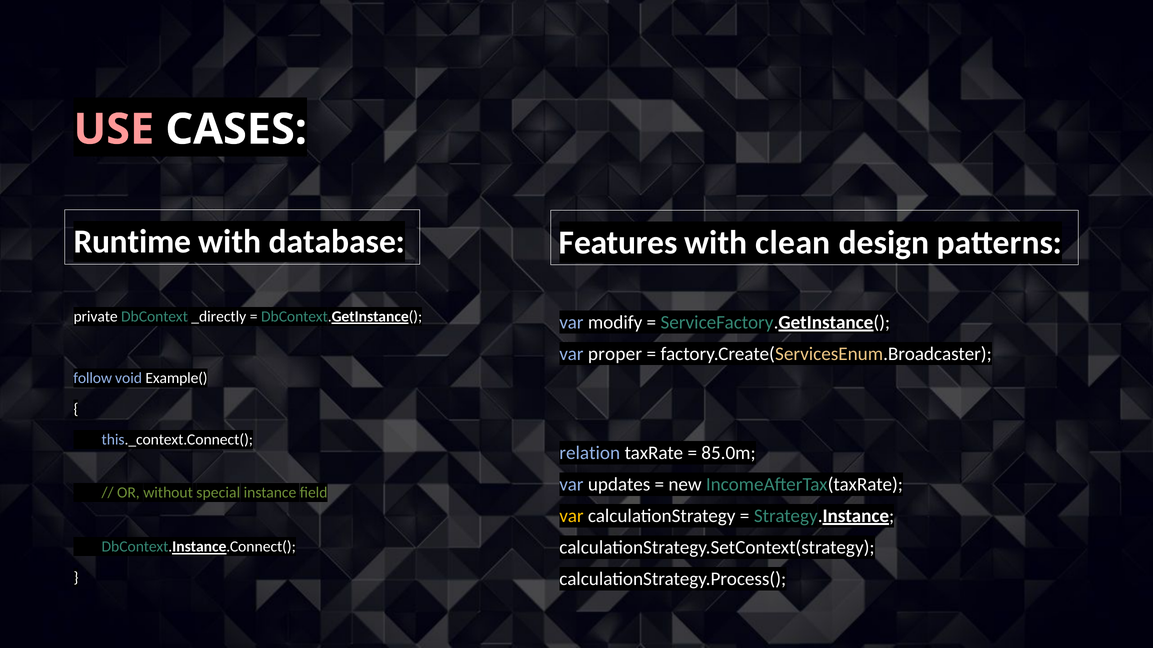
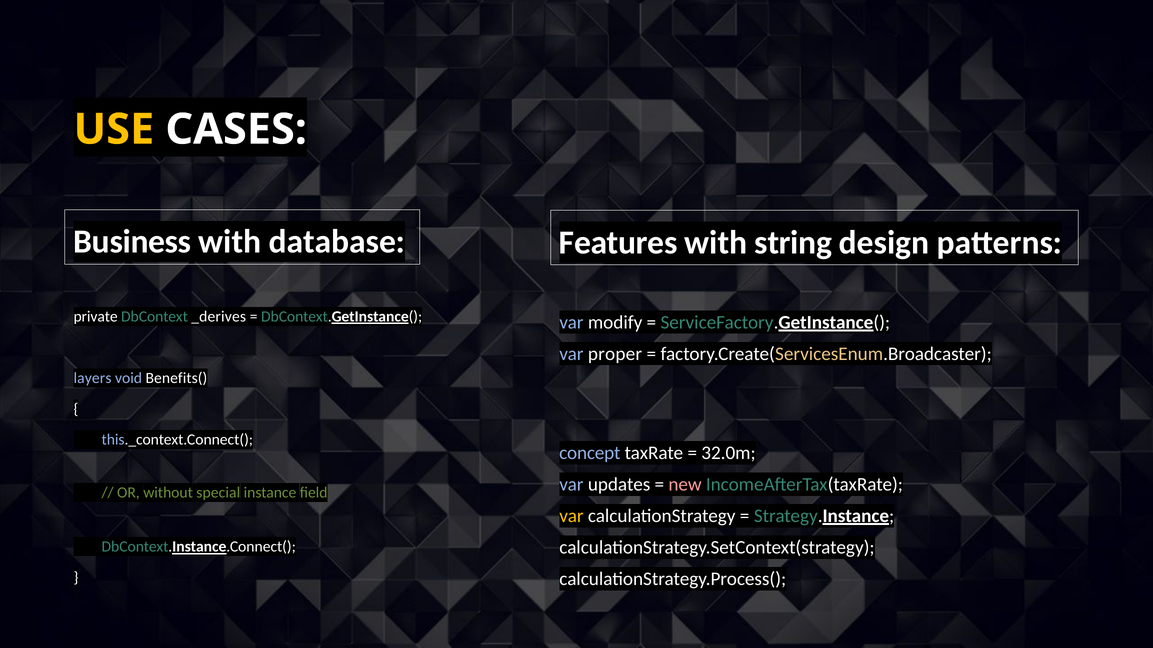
USE colour: pink -> yellow
Runtime: Runtime -> Business
clean: clean -> string
_directly: _directly -> _derives
follow: follow -> layers
Example(: Example( -> Benefits(
relation: relation -> concept
85.0m: 85.0m -> 32.0m
new colour: white -> pink
